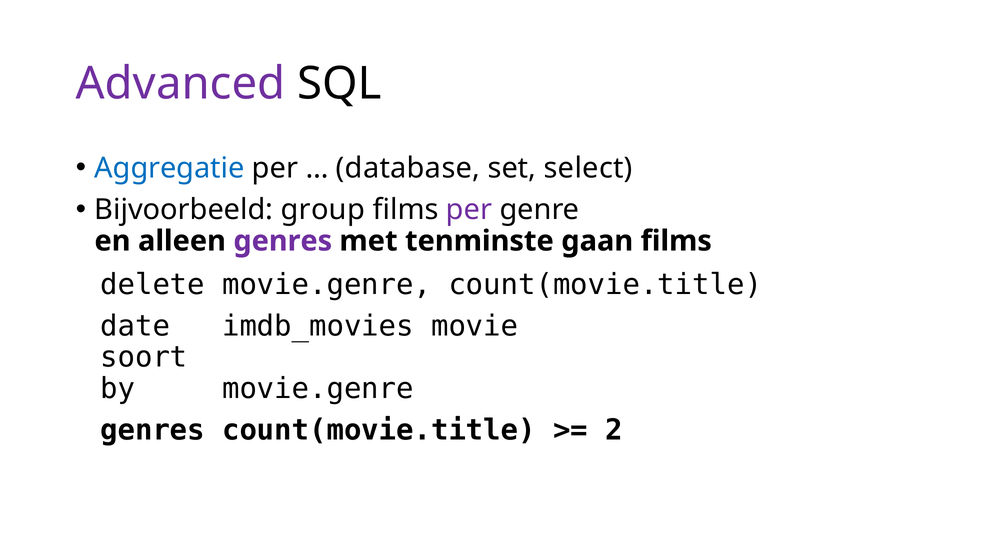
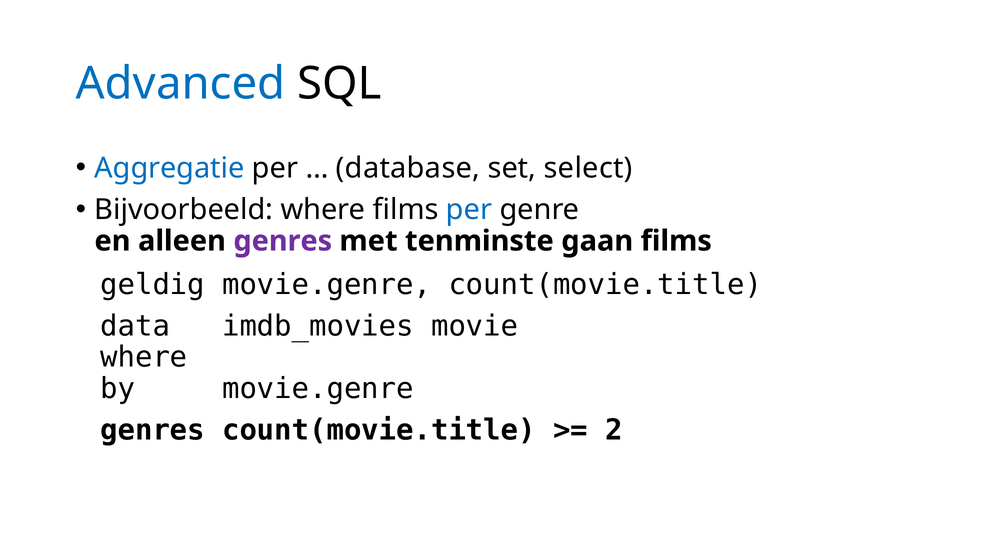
Advanced colour: purple -> blue
Bijvoorbeeld group: group -> where
per at (469, 210) colour: purple -> blue
delete: delete -> geldig
date: date -> data
soort at (144, 357): soort -> where
